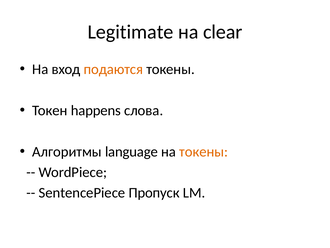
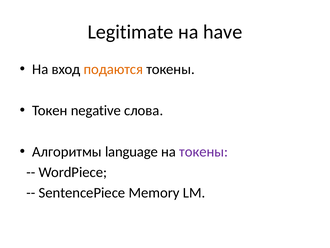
clear: clear -> have
happens: happens -> negative
токены at (204, 151) colour: orange -> purple
Пропуск: Пропуск -> Memory
